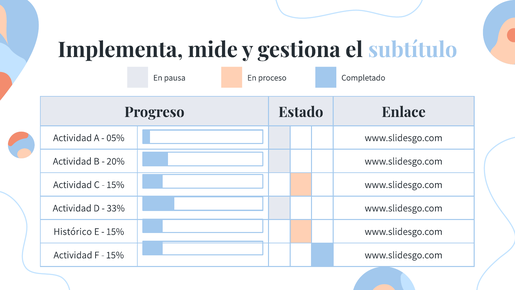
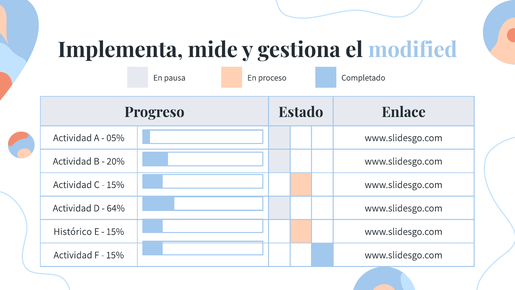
subtítulo: subtítulo -> modified
33%: 33% -> 64%
